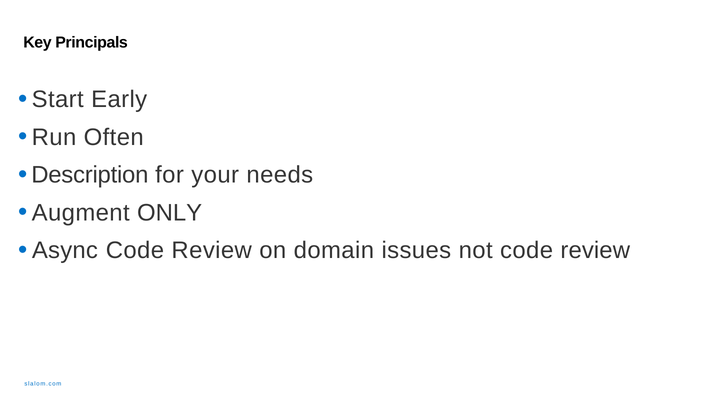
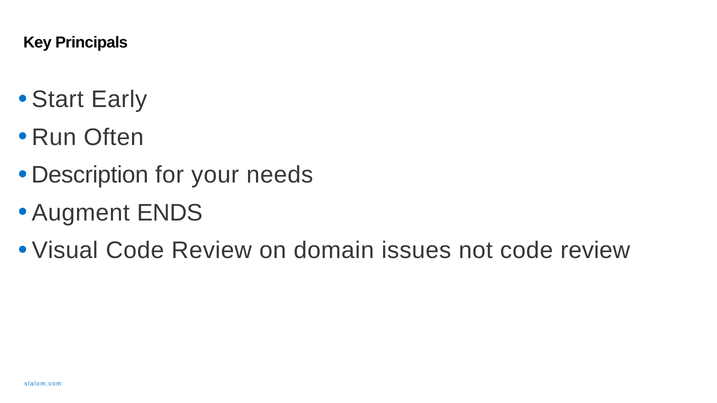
ONLY: ONLY -> ENDS
Async: Async -> Visual
